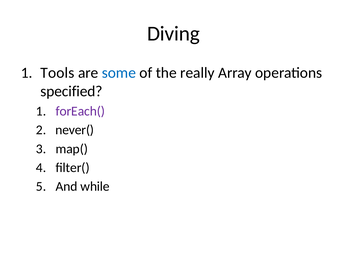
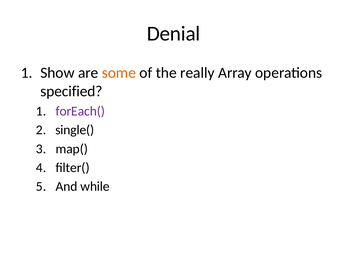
Diving: Diving -> Denial
Tools: Tools -> Show
some colour: blue -> orange
never(: never( -> single(
